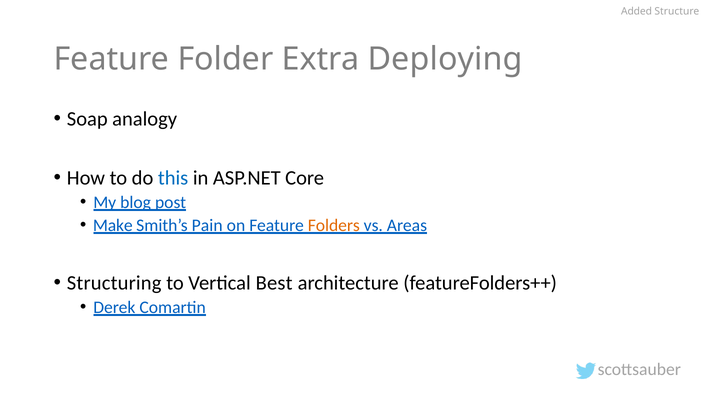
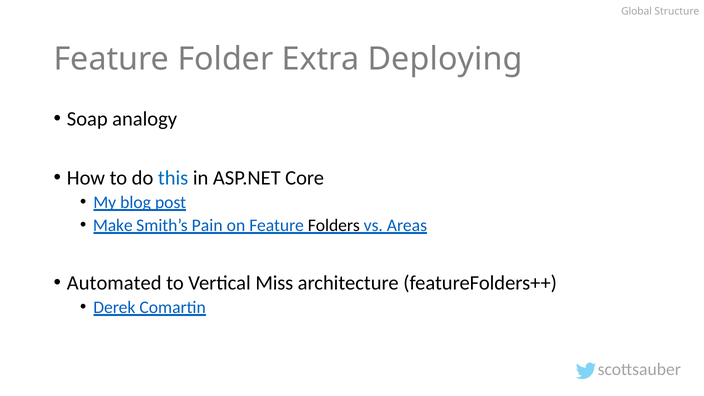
Added: Added -> Global
Folders colour: orange -> black
Structuring: Structuring -> Automated
Best: Best -> Miss
